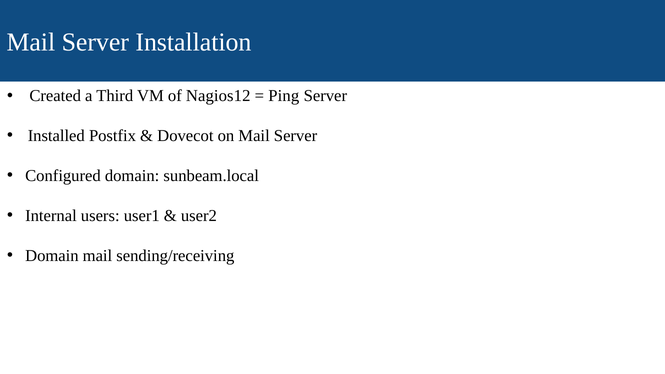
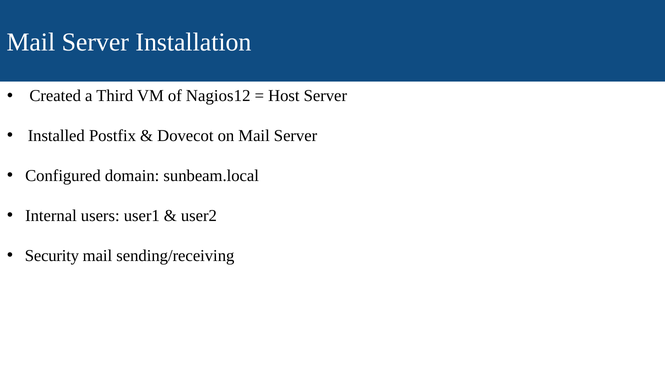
Ping: Ping -> Host
Domain at (52, 256): Domain -> Security
